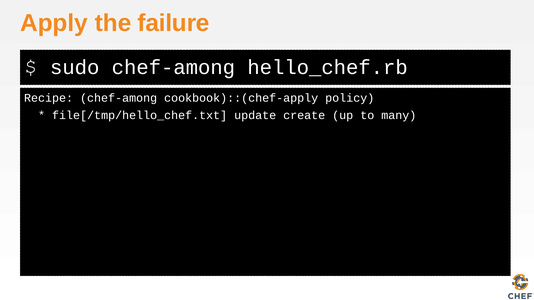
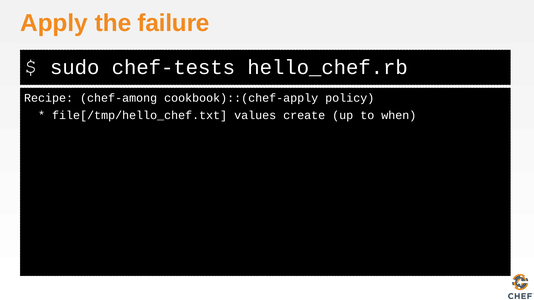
sudo chef-among: chef-among -> chef-tests
update: update -> values
many: many -> when
